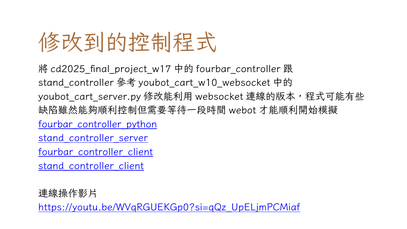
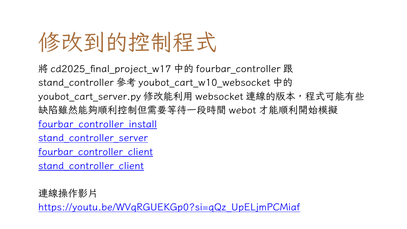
fourbar_controller_python: fourbar_controller_python -> fourbar_controller_install
